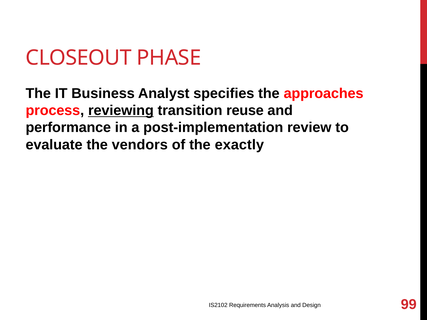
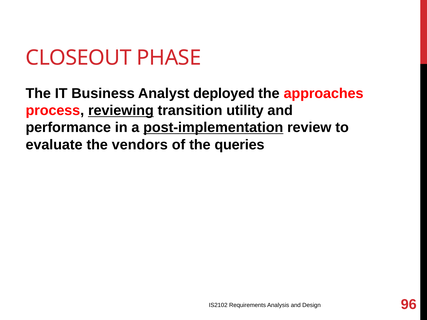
specifies: specifies -> deployed
reuse: reuse -> utility
post-implementation underline: none -> present
exactly: exactly -> queries
99: 99 -> 96
